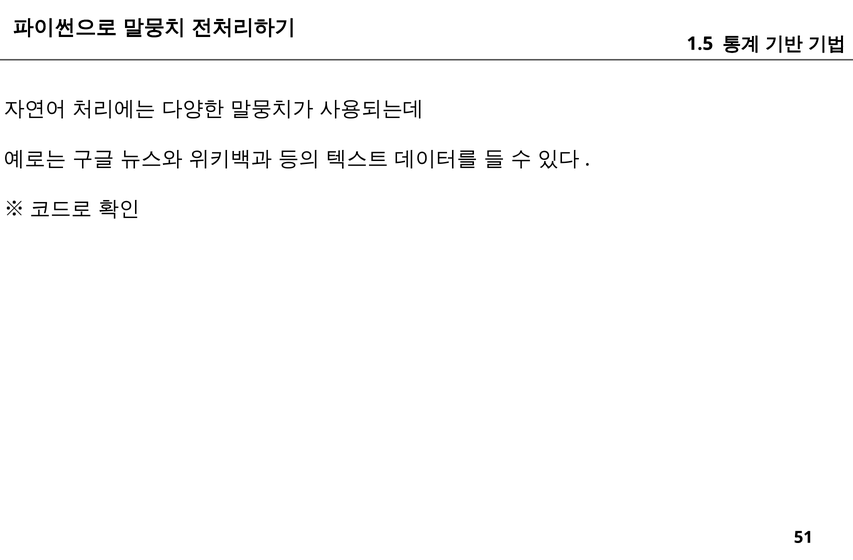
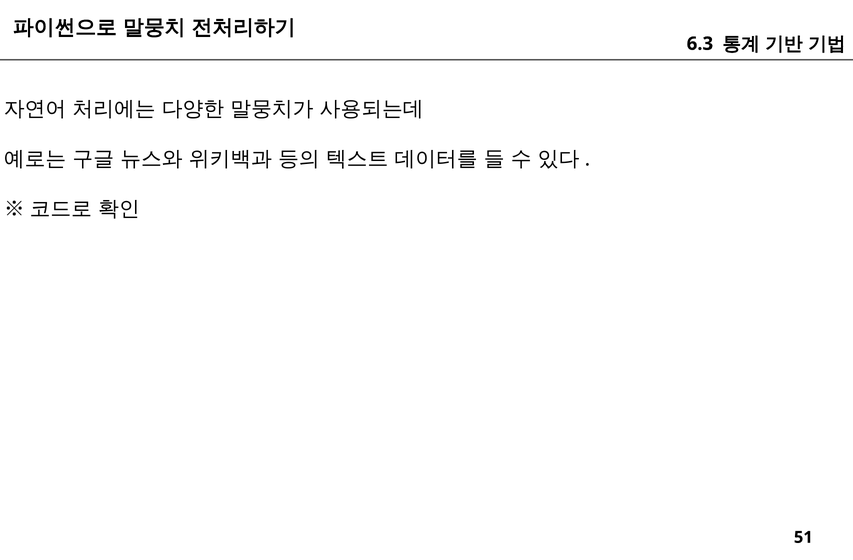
1.5: 1.5 -> 6.3
